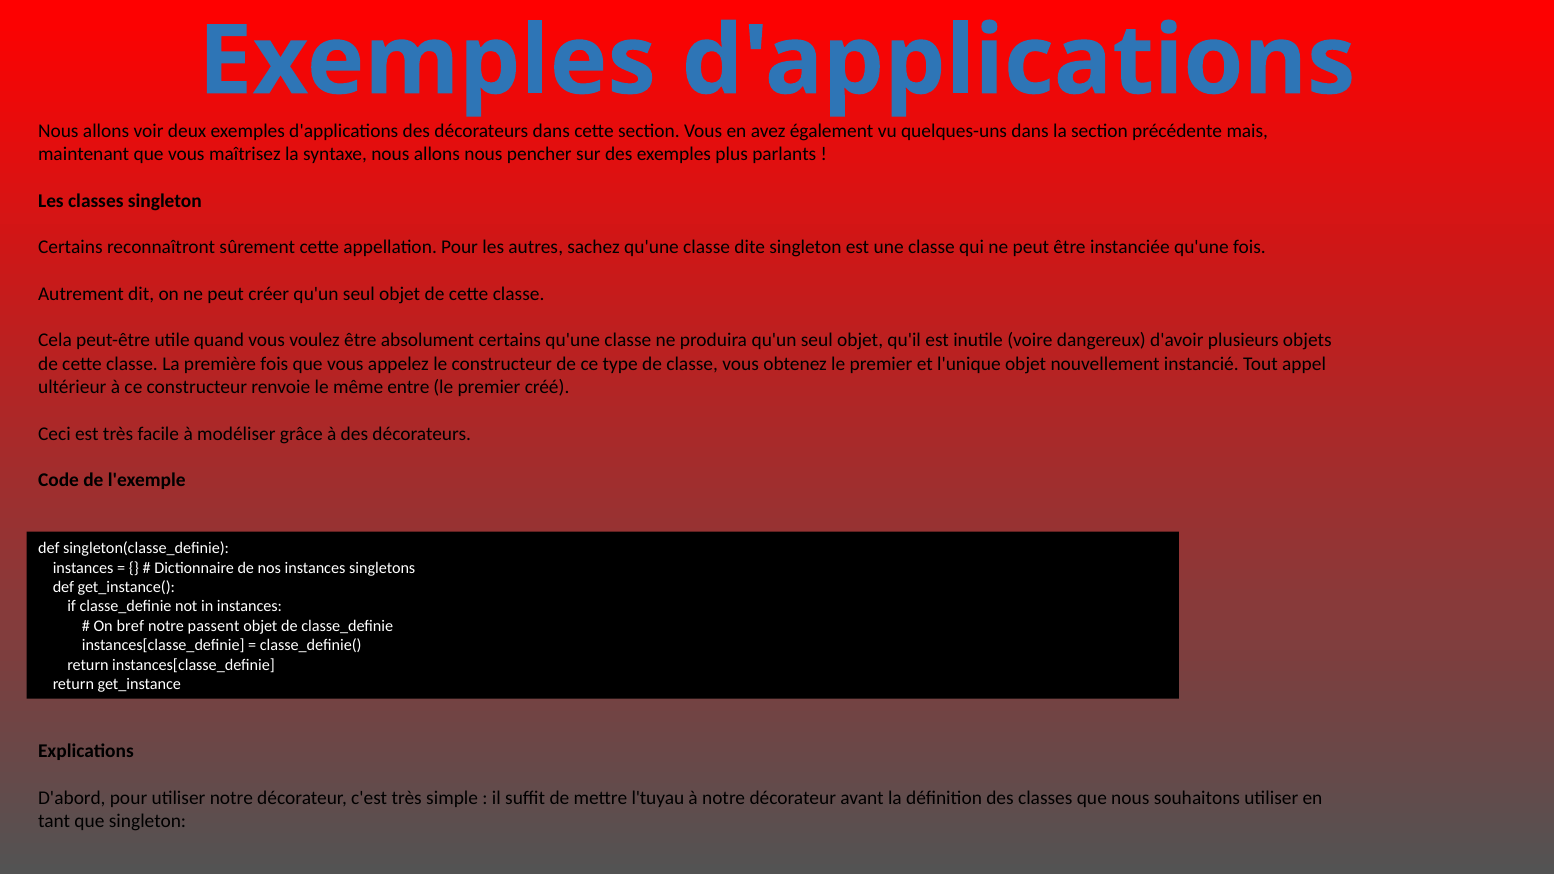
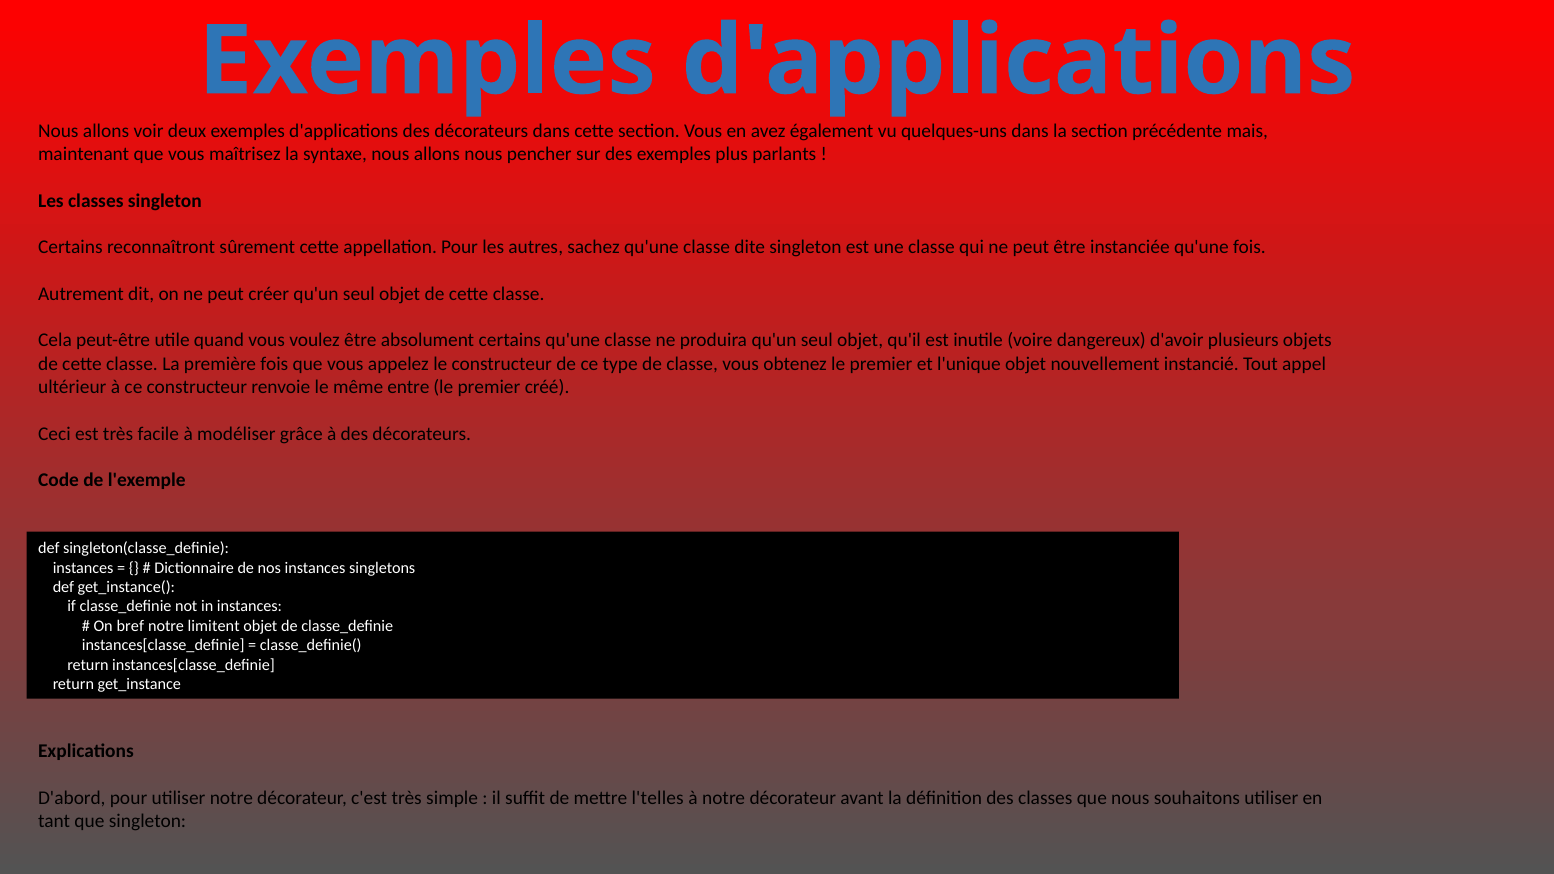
passent: passent -> limitent
l'tuyau: l'tuyau -> l'telles
